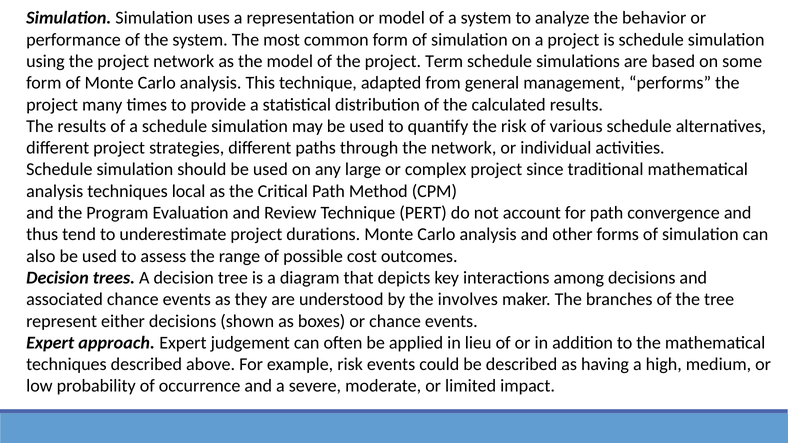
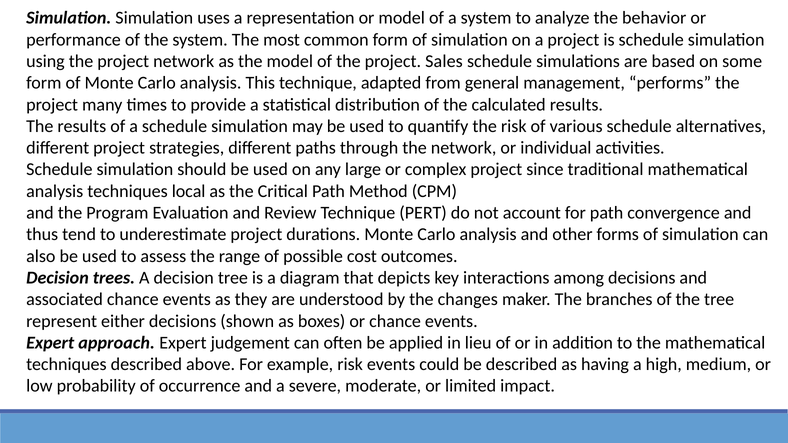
Term: Term -> Sales
involves: involves -> changes
